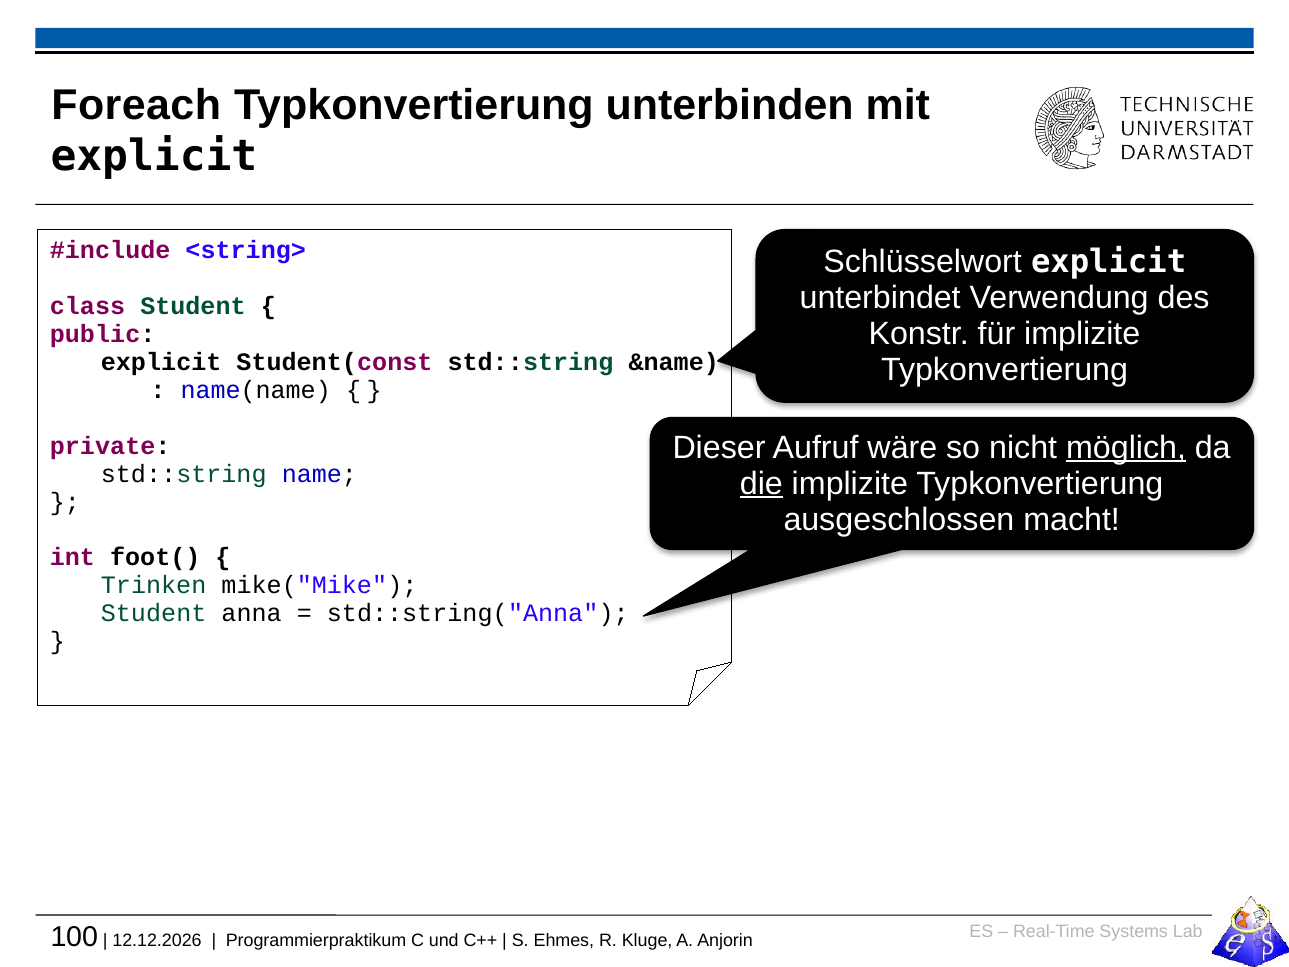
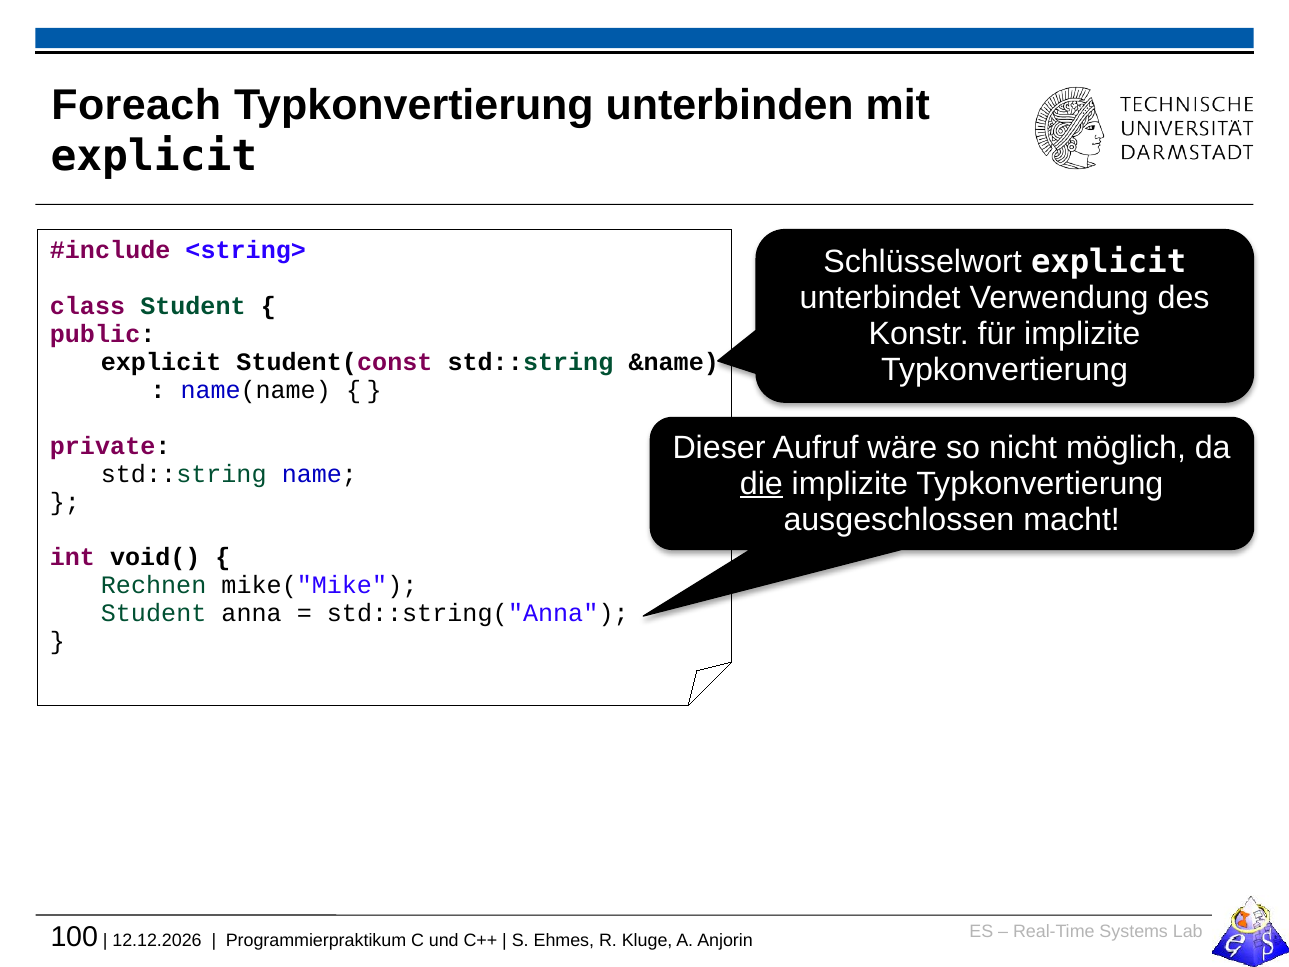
möglich underline: present -> none
foot(: foot( -> void(
Trinken: Trinken -> Rechnen
